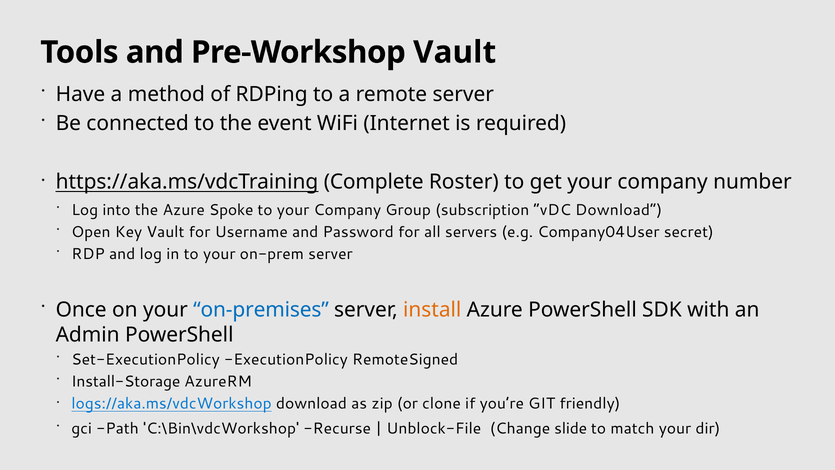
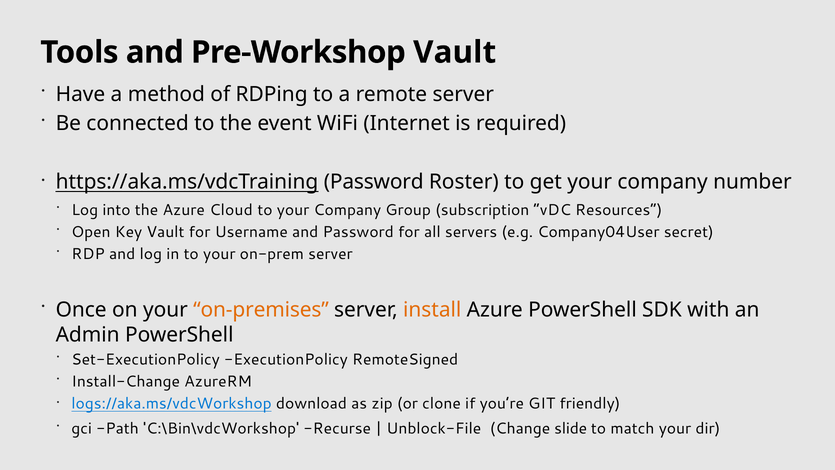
https://aka.ms/vdcTraining Complete: Complete -> Password
Spoke: Spoke -> Cloud
vDC Download: Download -> Resources
on-premises colour: blue -> orange
Install-Storage: Install-Storage -> Install-Change
